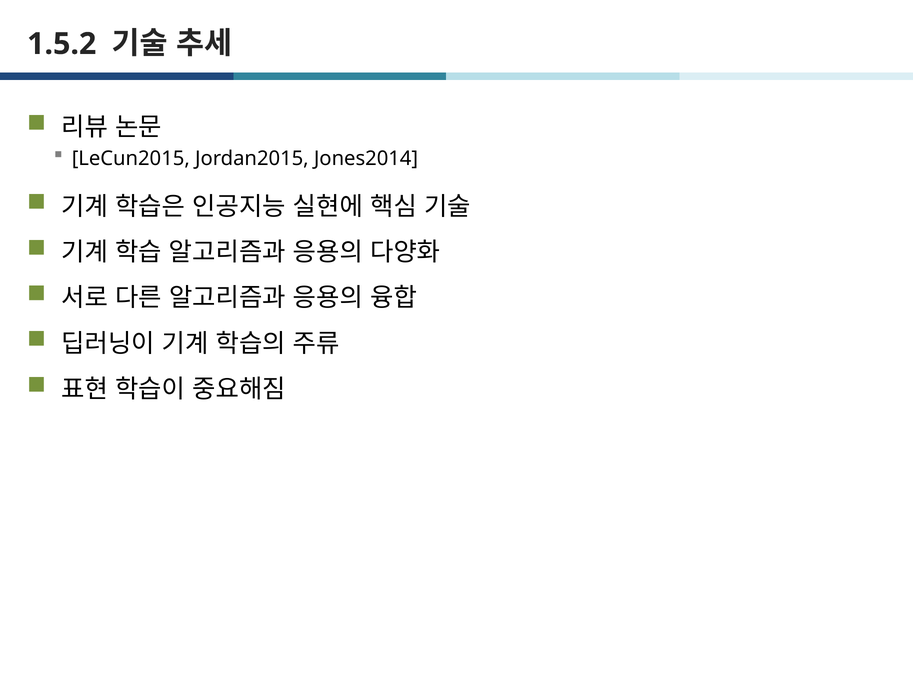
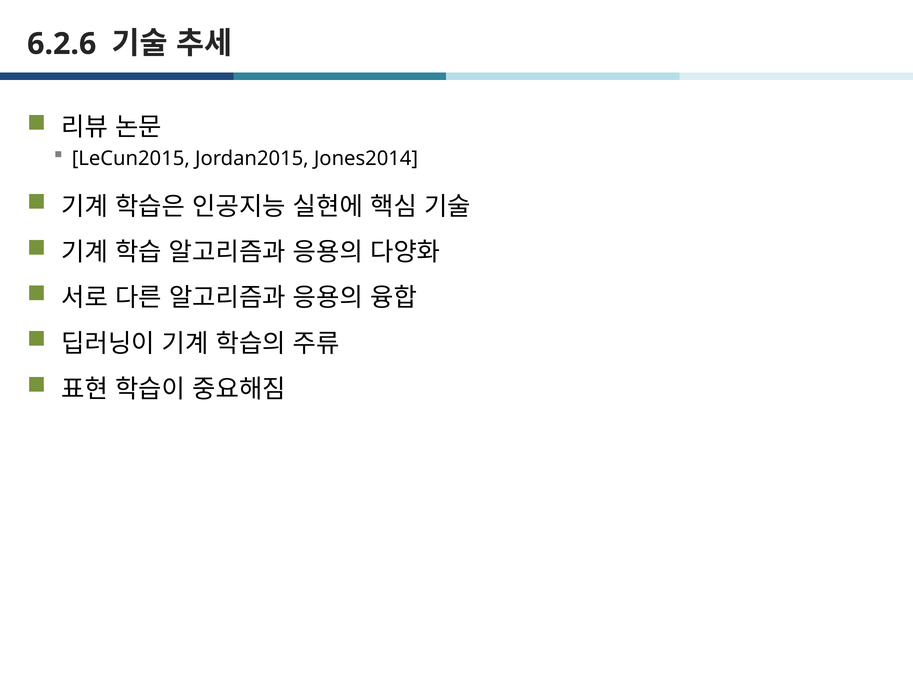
1.5.2: 1.5.2 -> 6.2.6
